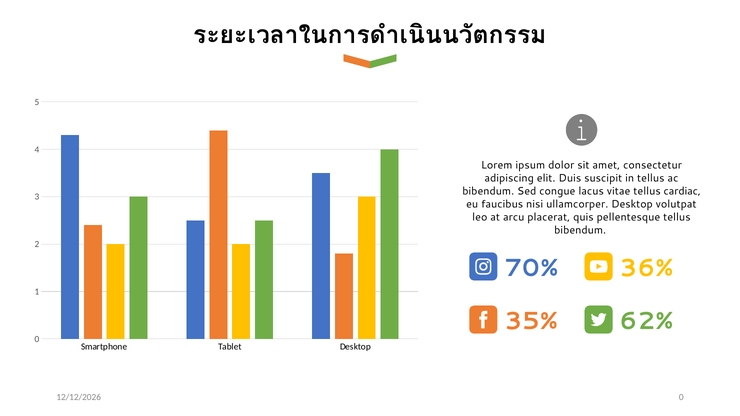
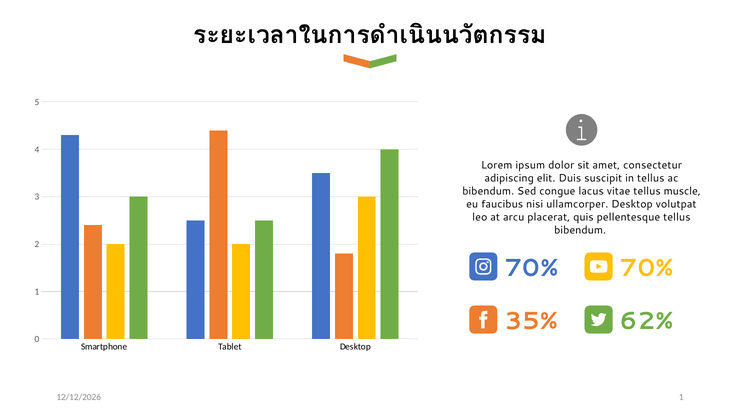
cardiac: cardiac -> muscle
36% at (647, 268): 36% -> 70%
0 at (681, 397): 0 -> 1
